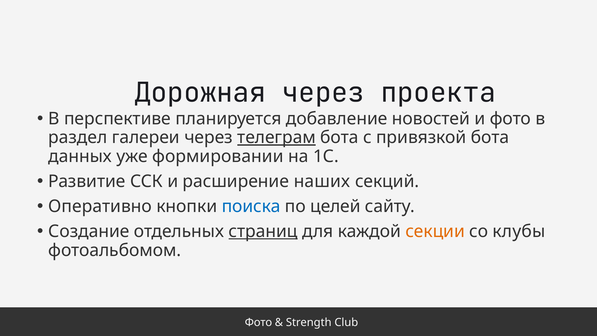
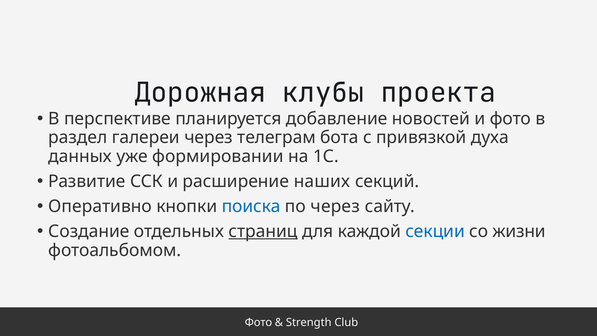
Дорожная через: через -> клубы
телеграм underline: present -> none
привязкой бота: бота -> духа
по целей: целей -> через
секции colour: orange -> blue
клубы: клубы -> жизни
